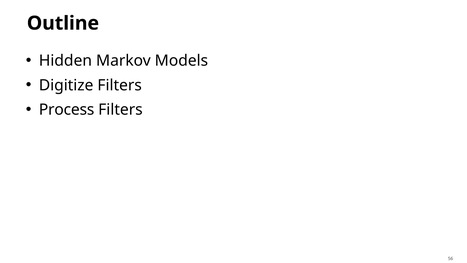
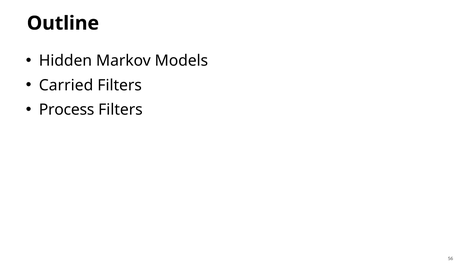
Digitize: Digitize -> Carried
